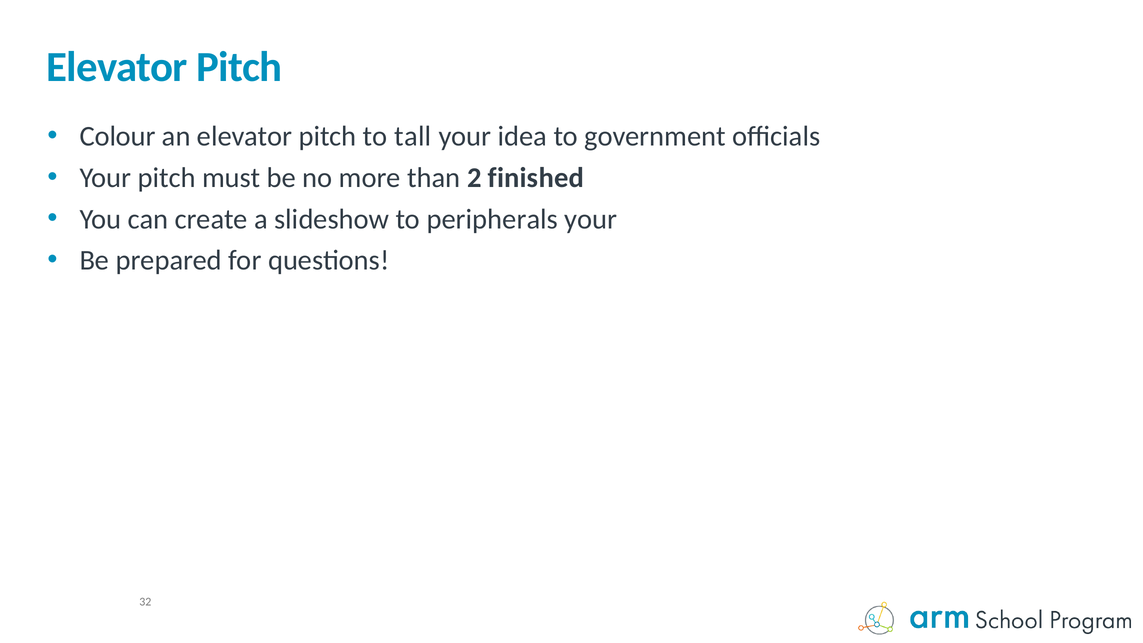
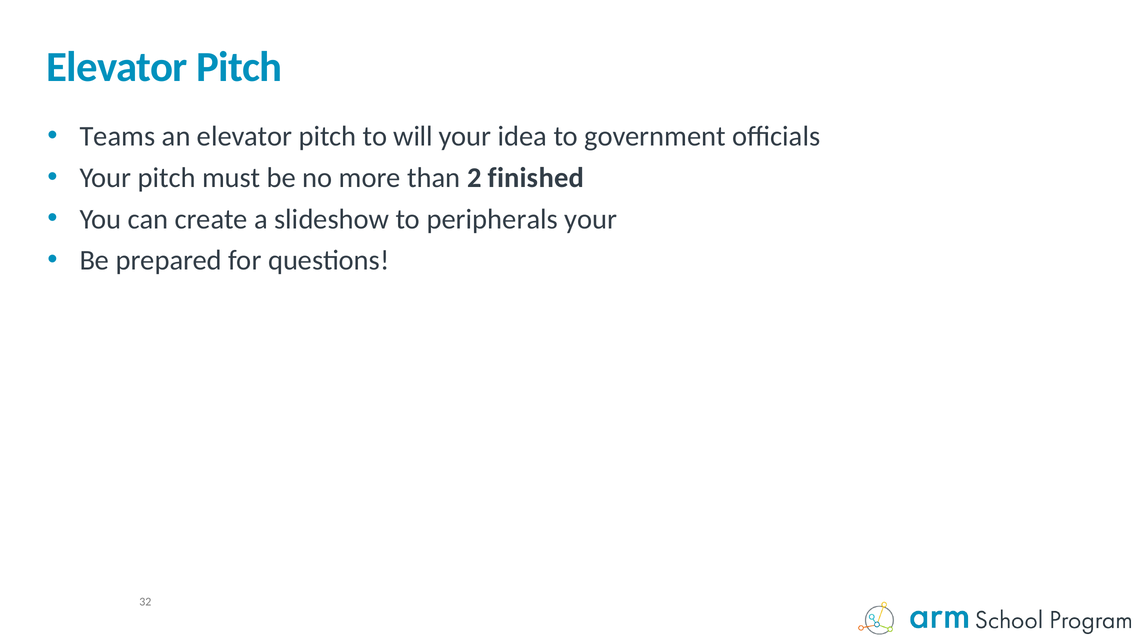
Colour: Colour -> Teams
tall: tall -> will
